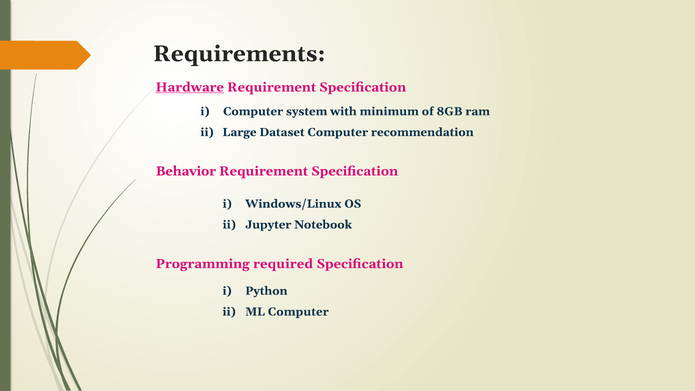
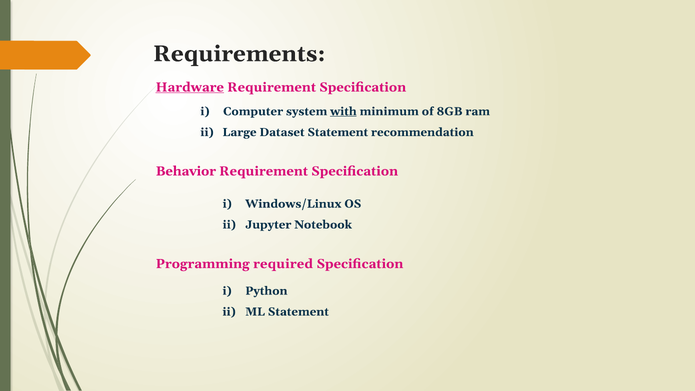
with underline: none -> present
Dataset Computer: Computer -> Statement
ML Computer: Computer -> Statement
